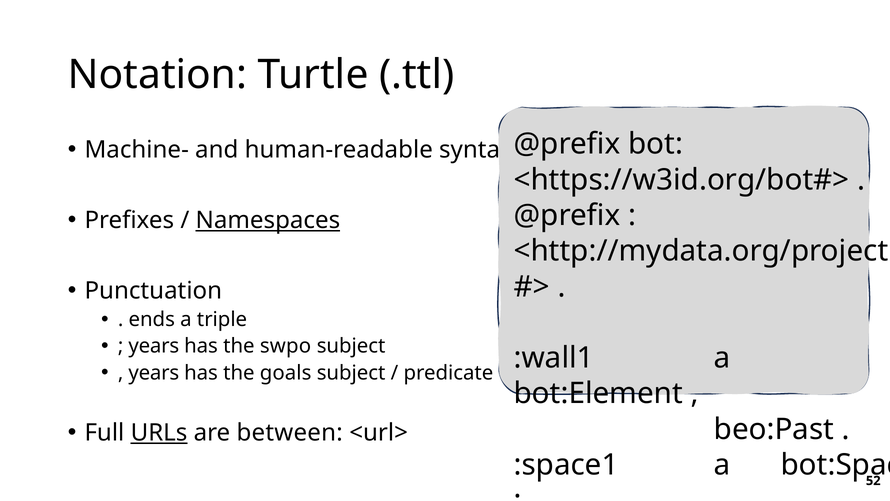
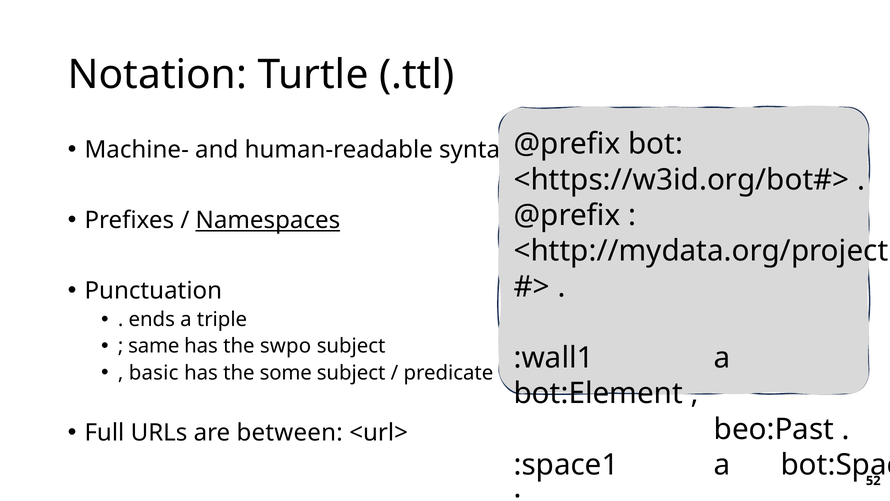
years at (154, 346): years -> same
years at (154, 373): years -> basic
goals: goals -> some
URLs underline: present -> none
